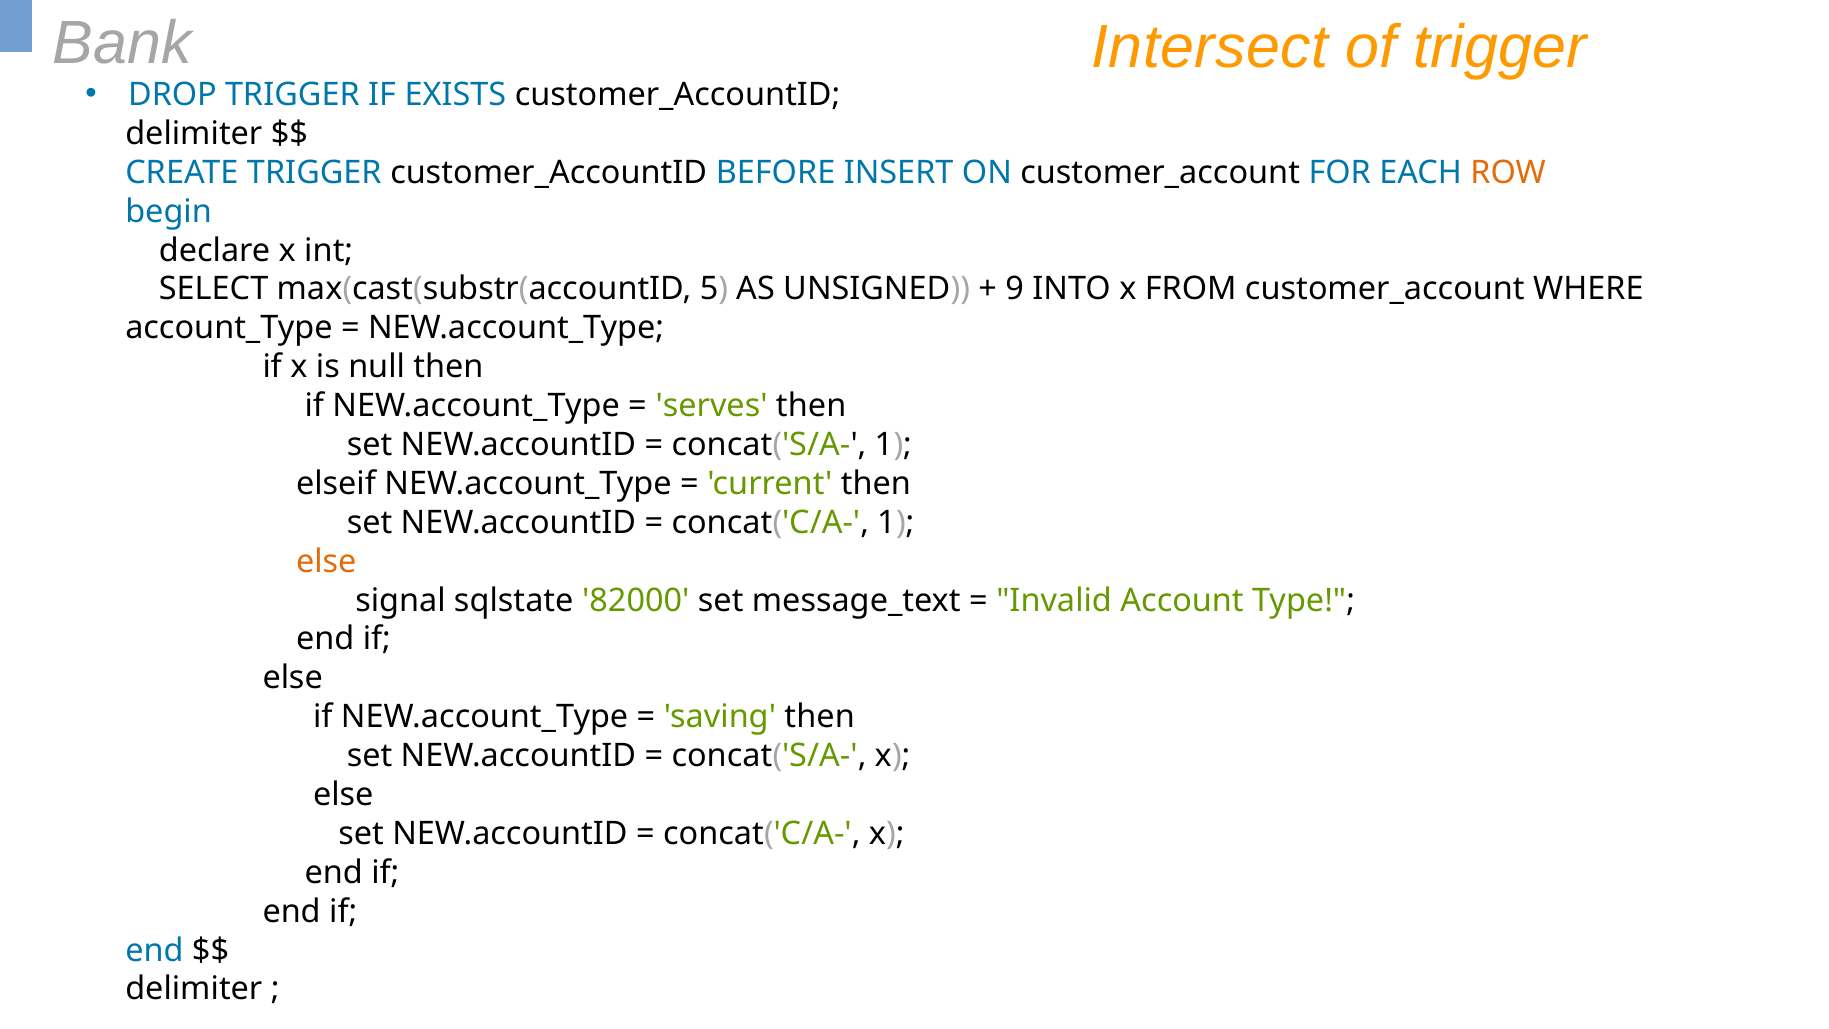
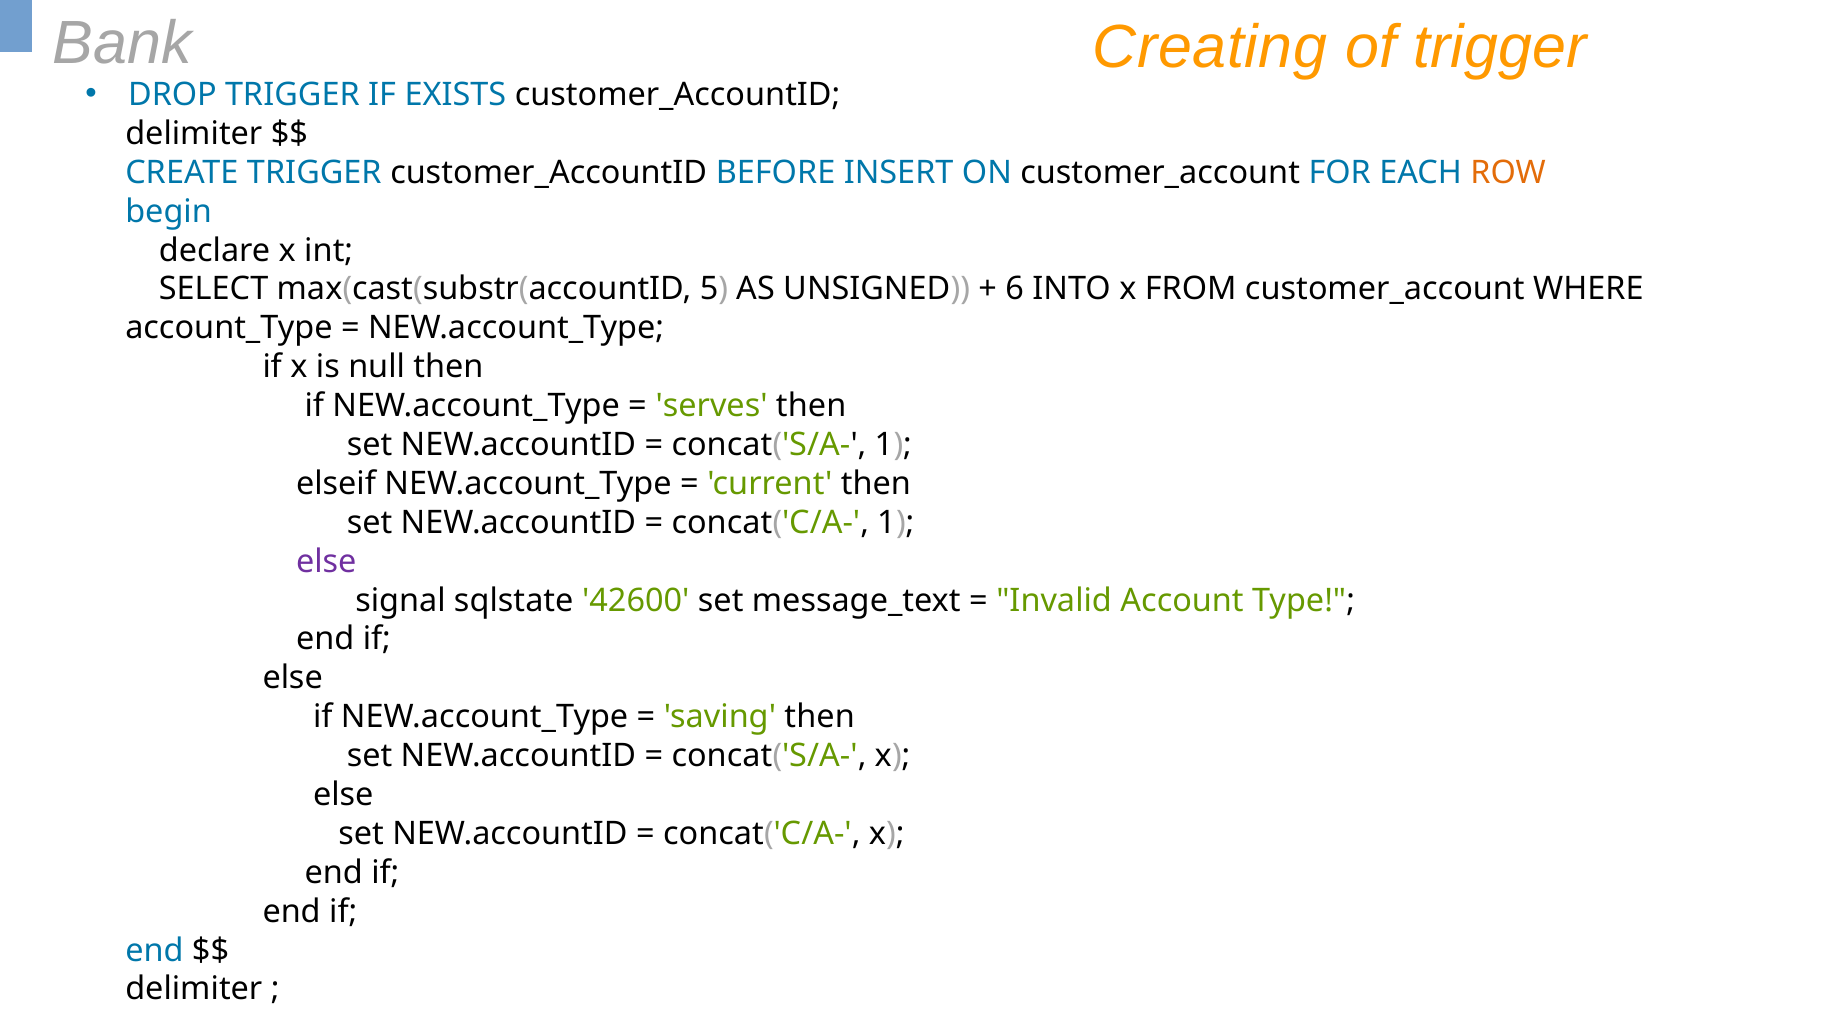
Intersect: Intersect -> Creating
9: 9 -> 6
else at (326, 561) colour: orange -> purple
82000: 82000 -> 42600
